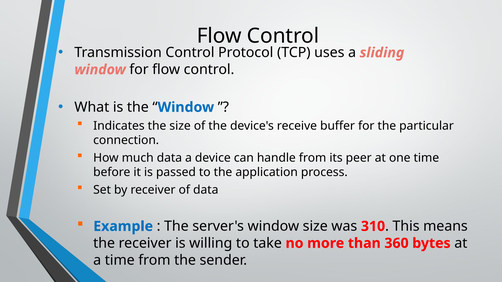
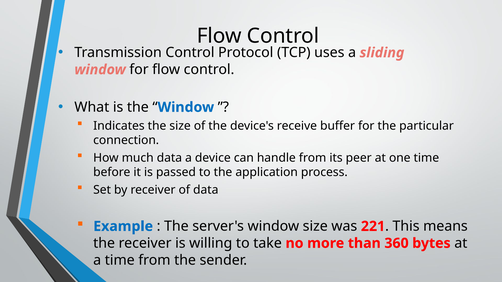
310: 310 -> 221
